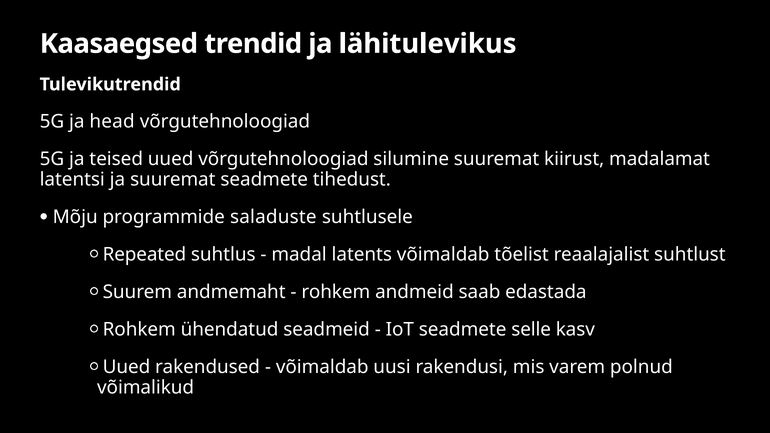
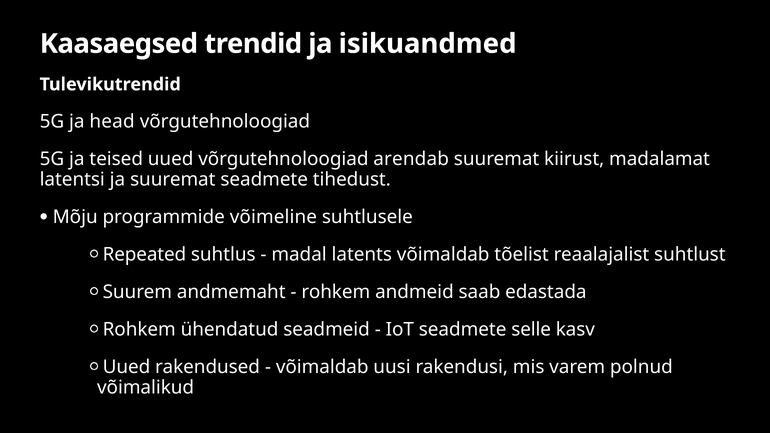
lähitulevikus: lähitulevikus -> isikuandmed
silumine: silumine -> arendab
saladuste: saladuste -> võimeline
